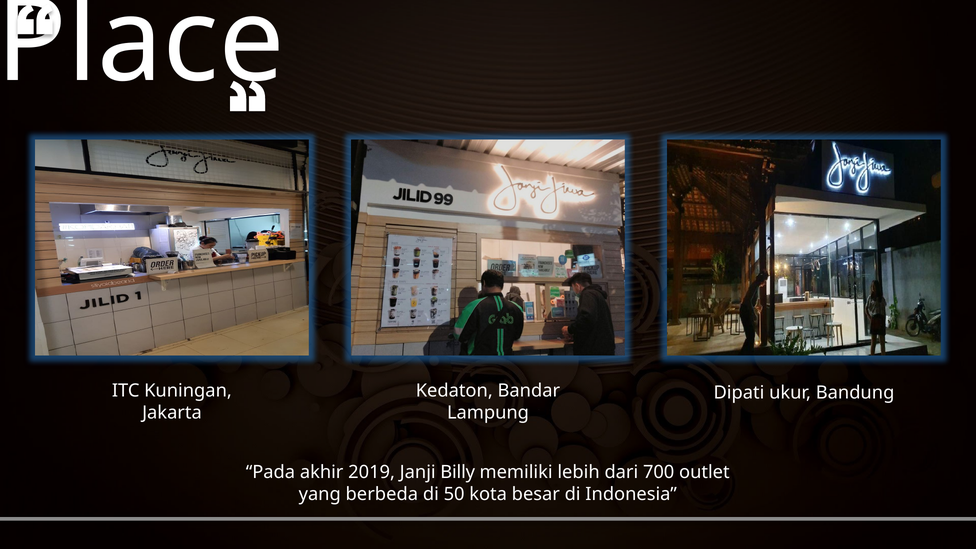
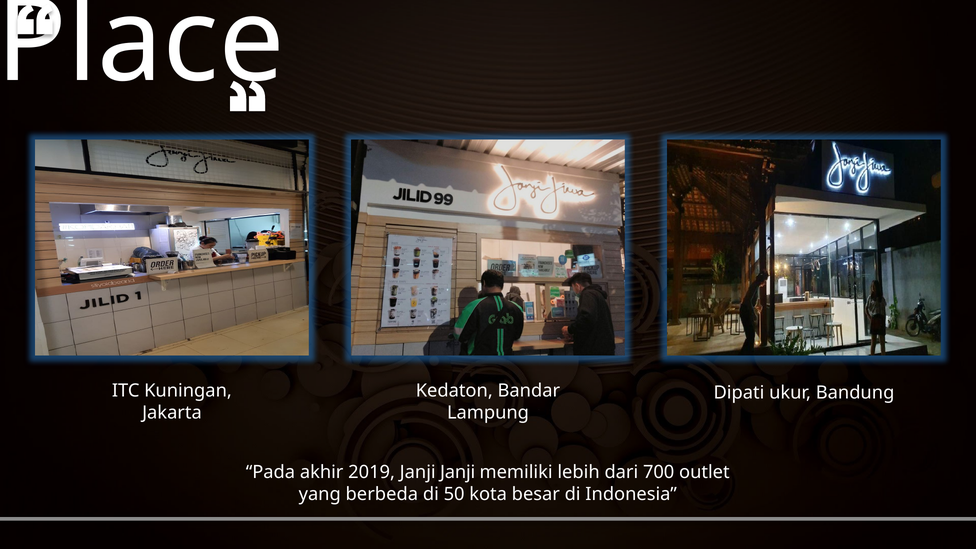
Janji Billy: Billy -> Janji
